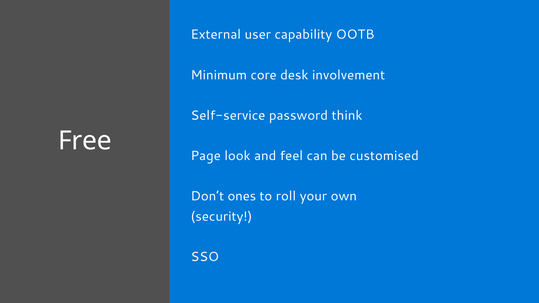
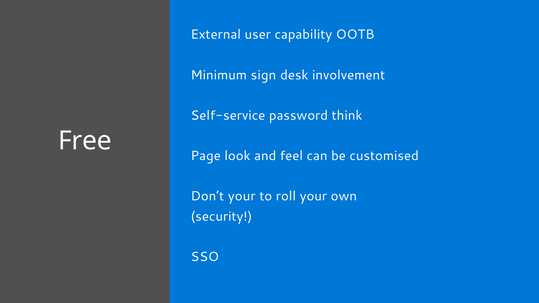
core: core -> sign
Don’t ones: ones -> your
